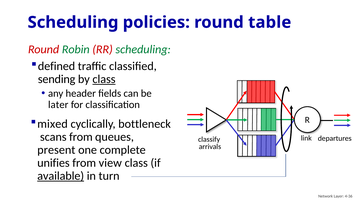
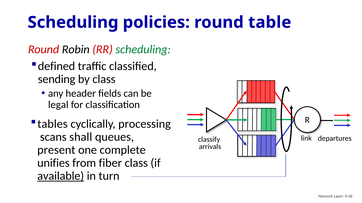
Robin colour: green -> black
class at (104, 80) underline: present -> none
later: later -> legal
mixed: mixed -> tables
bottleneck: bottleneck -> processing
scans from: from -> shall
view: view -> fiber
